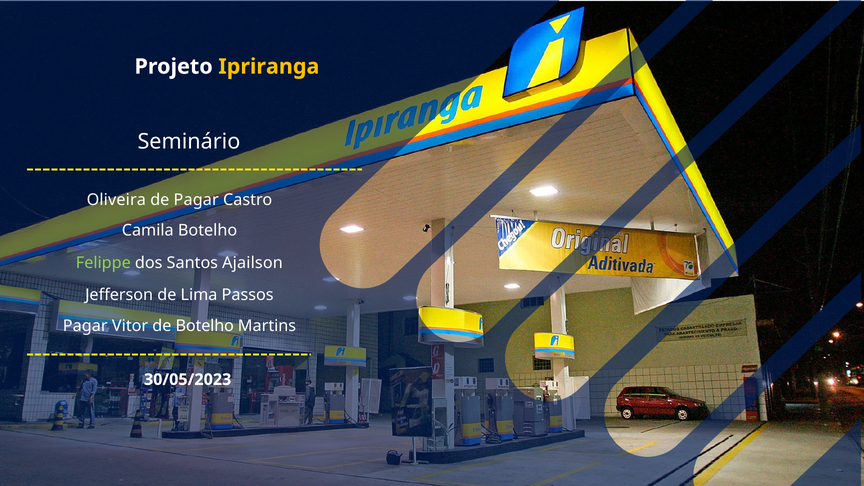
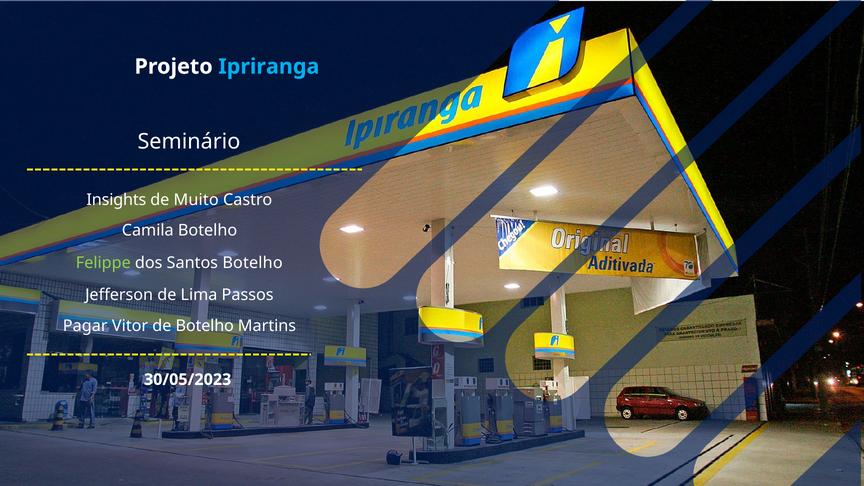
Ipriranga colour: yellow -> light blue
Oliveira: Oliveira -> Insights
de Pagar: Pagar -> Muito
Santos Ajailson: Ajailson -> Botelho
